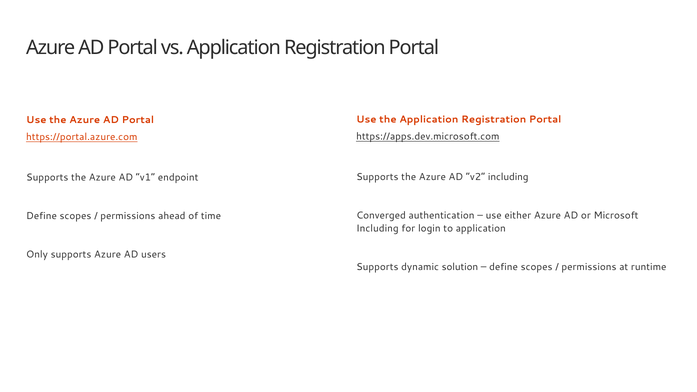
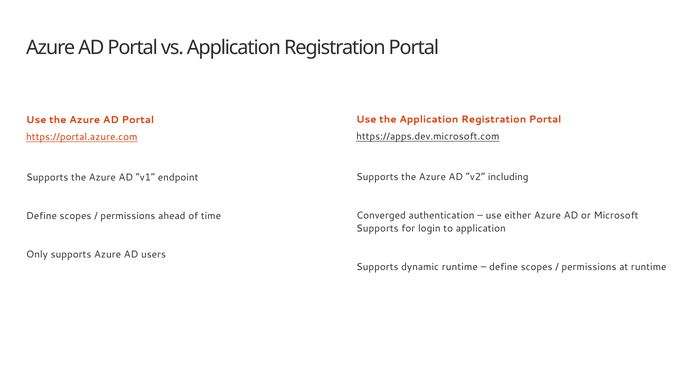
Including at (377, 228): Including -> Supports
dynamic solution: solution -> runtime
